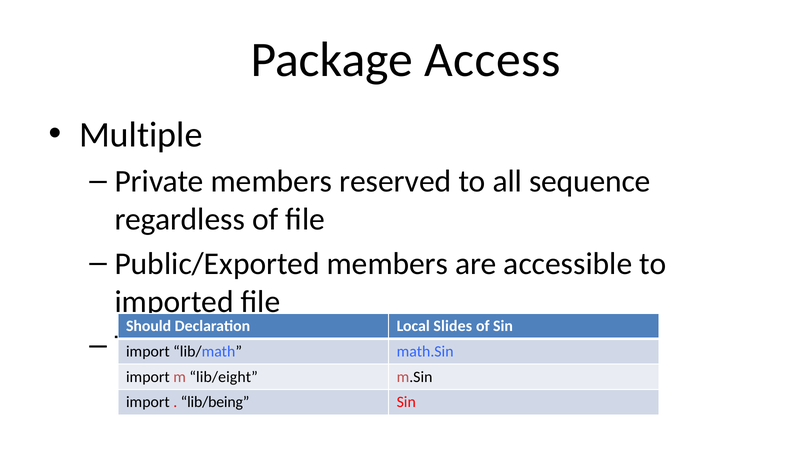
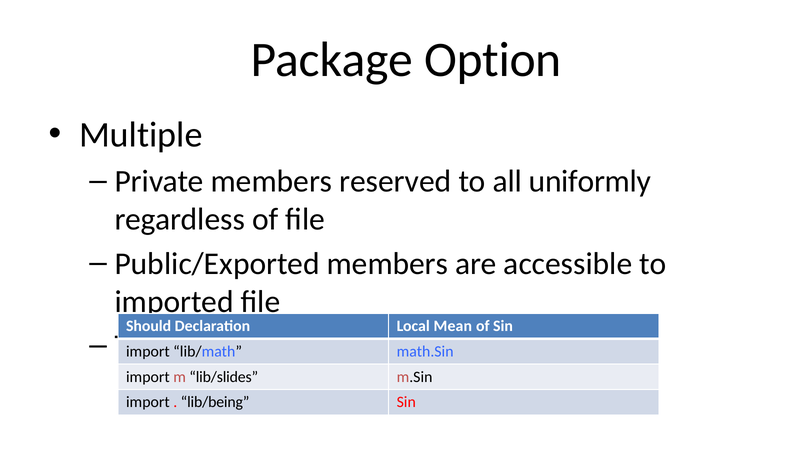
Access: Access -> Option
sequence: sequence -> uniformly
Slides: Slides -> Mean
lib/eight: lib/eight -> lib/slides
